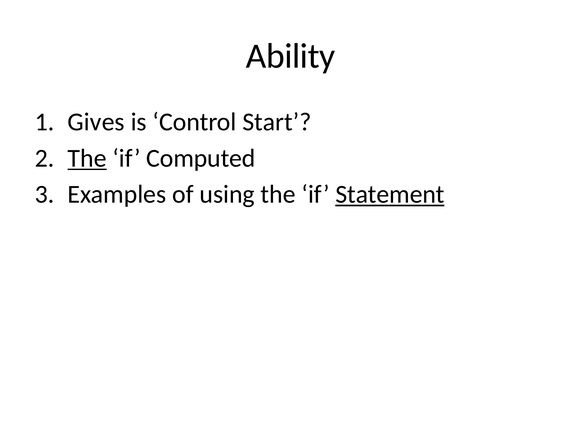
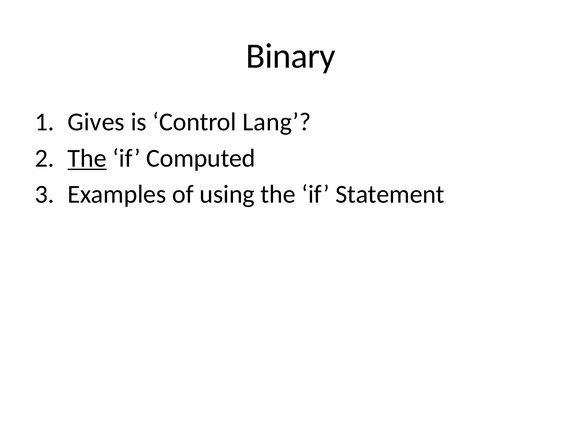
Ability: Ability -> Binary
Start: Start -> Lang
Statement underline: present -> none
